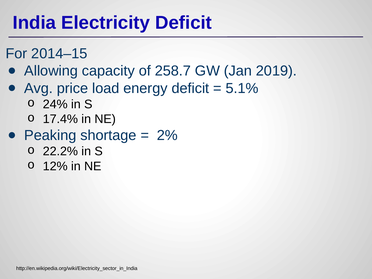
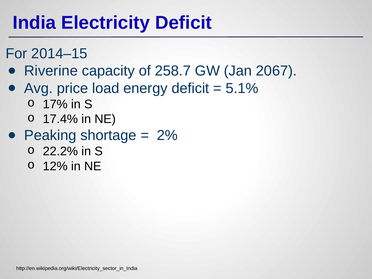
Allowing: Allowing -> Riverine
2019: 2019 -> 2067
24%: 24% -> 17%
